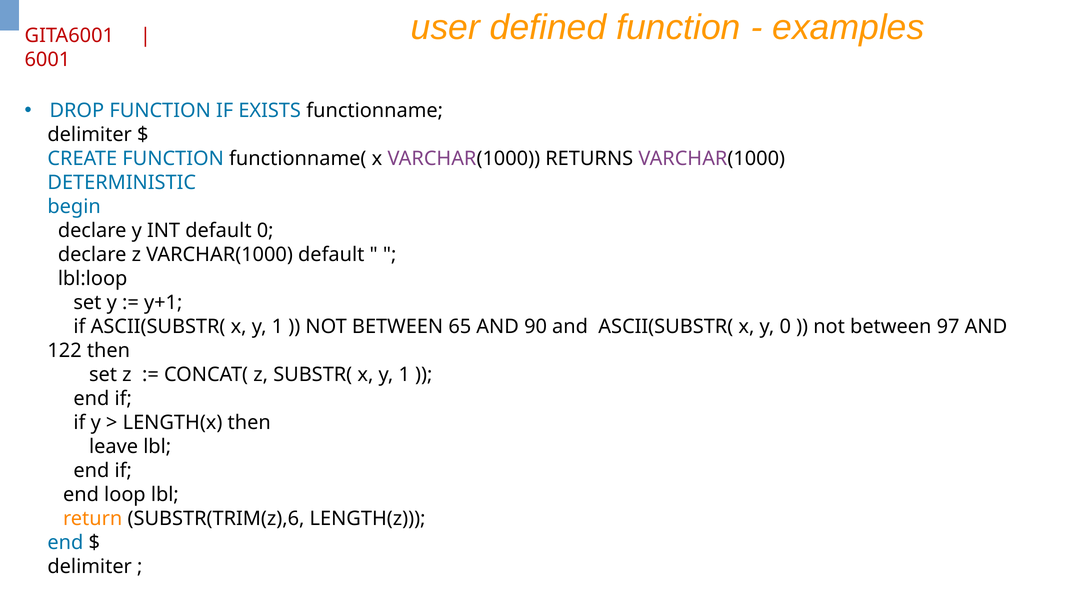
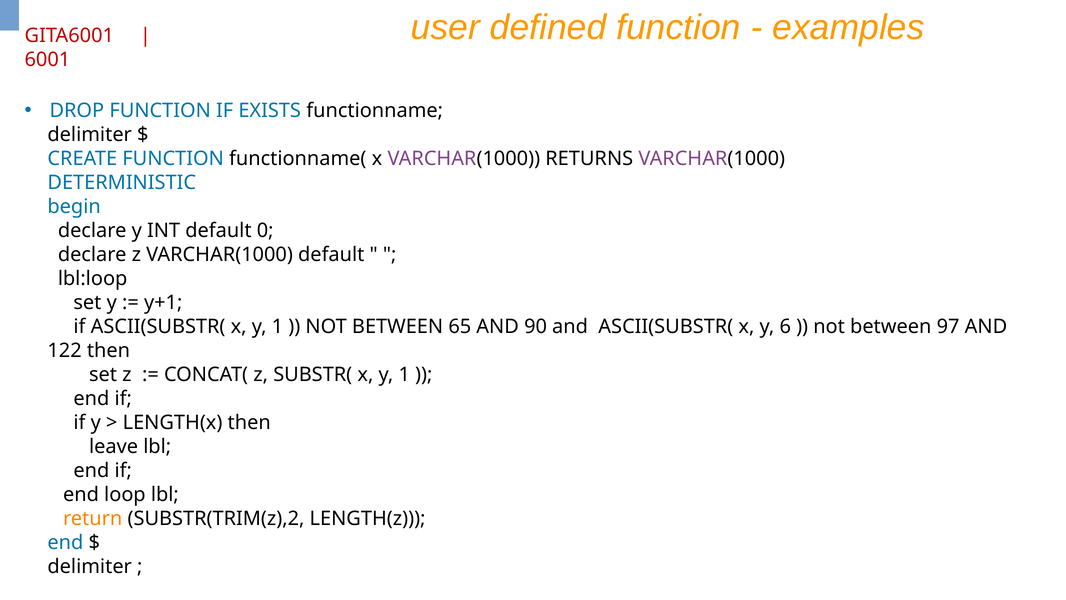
y 0: 0 -> 6
SUBSTR(TRIM(z),6: SUBSTR(TRIM(z),6 -> SUBSTR(TRIM(z),2
